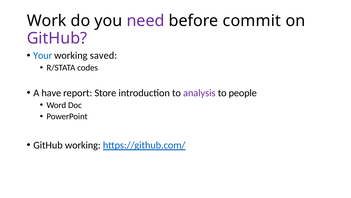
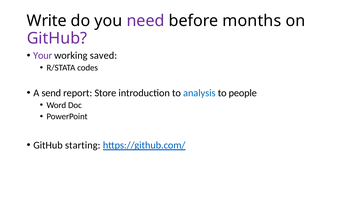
Work: Work -> Write
commit: commit -> months
Your colour: blue -> purple
have: have -> send
analysis colour: purple -> blue
GitHub working: working -> starting
